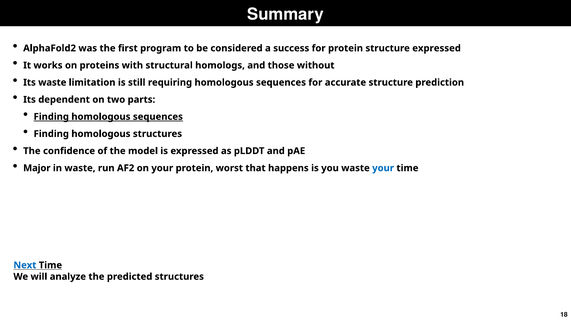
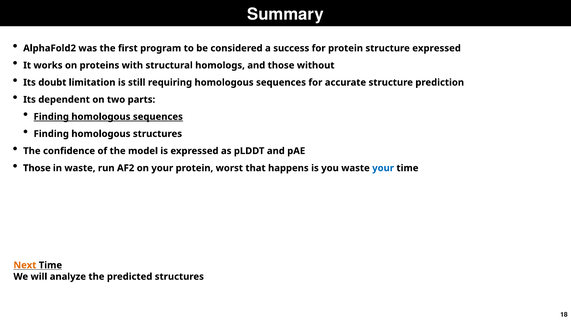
Its waste: waste -> doubt
Major at (37, 168): Major -> Those
Next colour: blue -> orange
